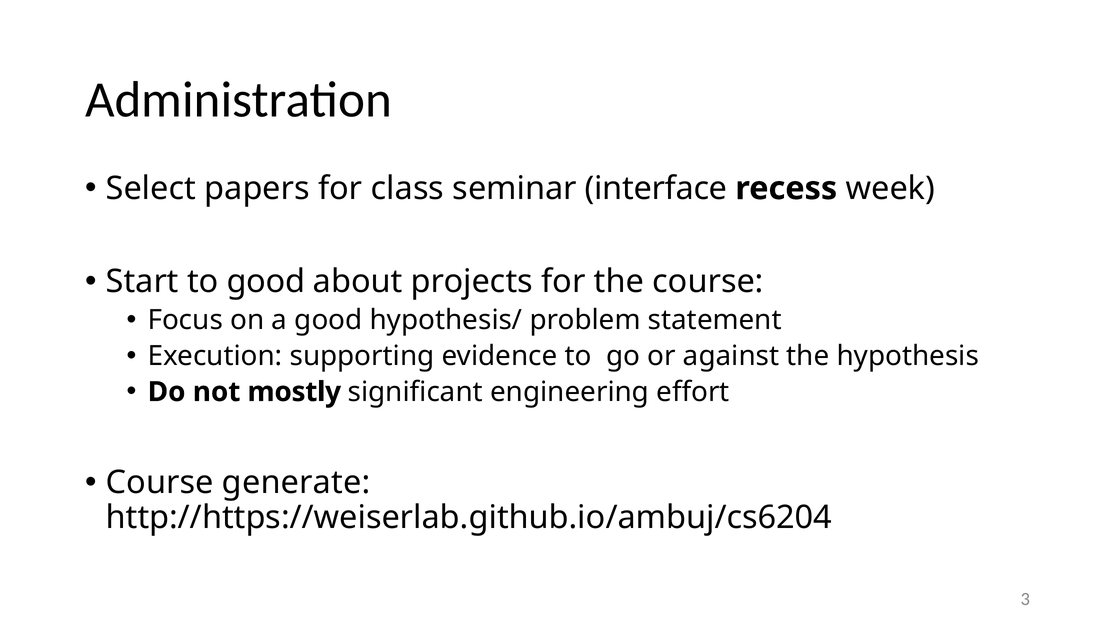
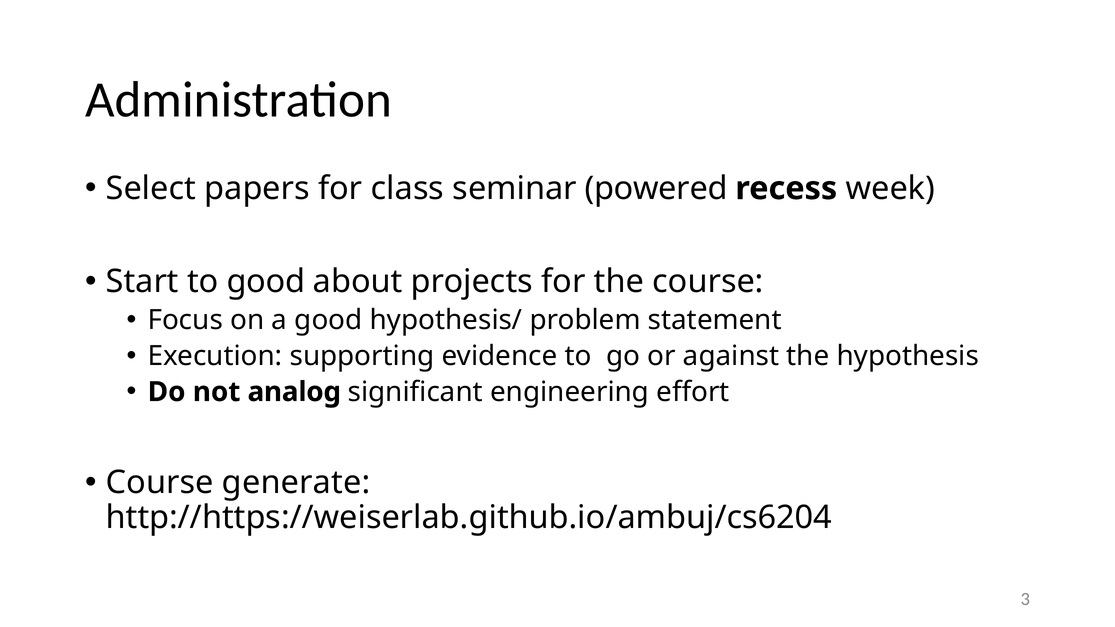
interface: interface -> powered
mostly: mostly -> analog
